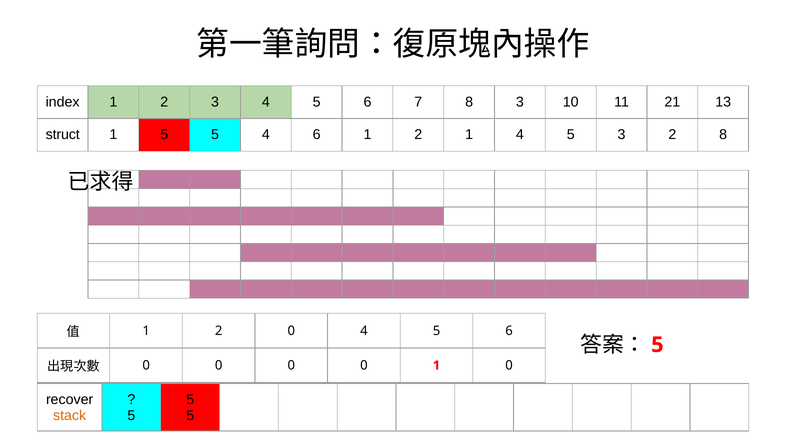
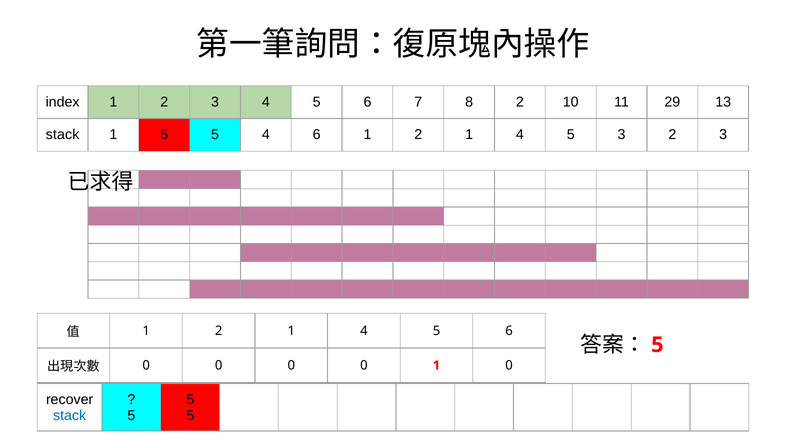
8 3: 3 -> 2
21: 21 -> 29
struct at (63, 135): struct -> stack
3 2 8: 8 -> 3
0 at (291, 331): 0 -> 1
stack at (70, 416) colour: orange -> blue
